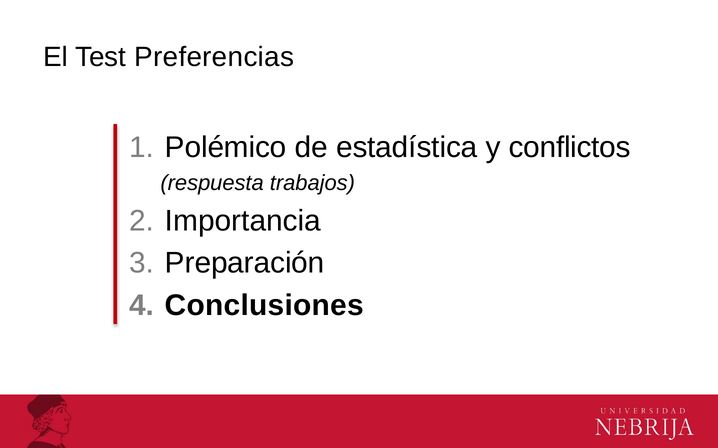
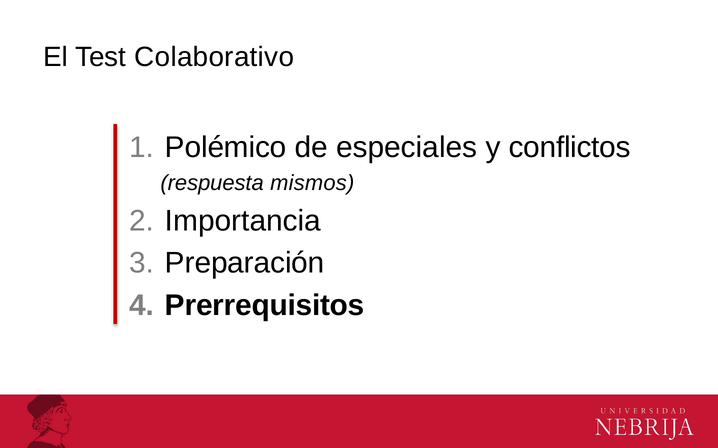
Preferencias: Preferencias -> Colaborativo
estadística: estadística -> especiales
trabajos: trabajos -> mismos
Conclusiones: Conclusiones -> Prerrequisitos
